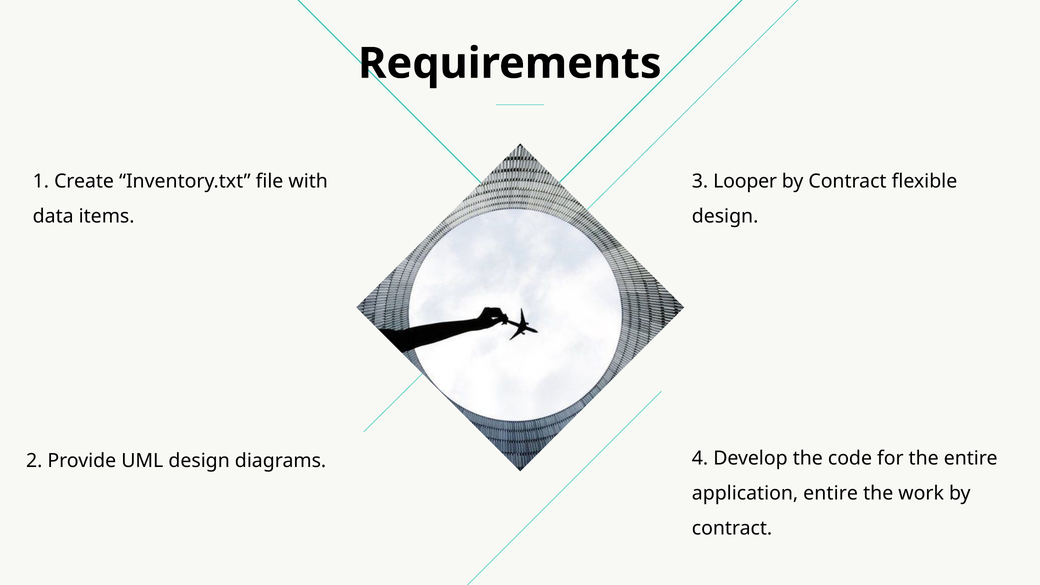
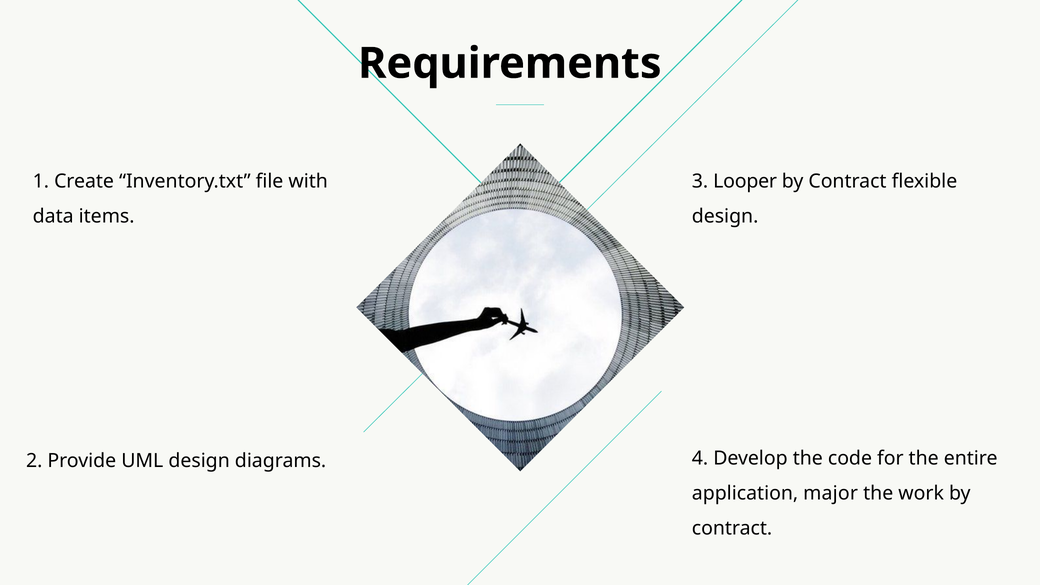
application entire: entire -> major
